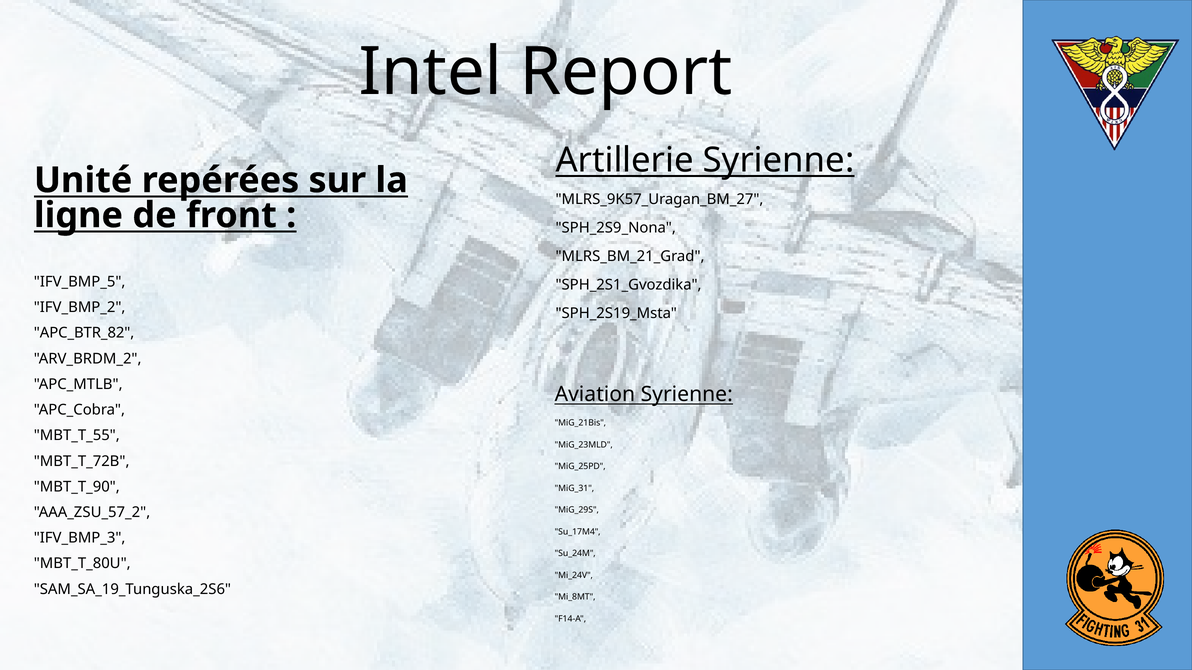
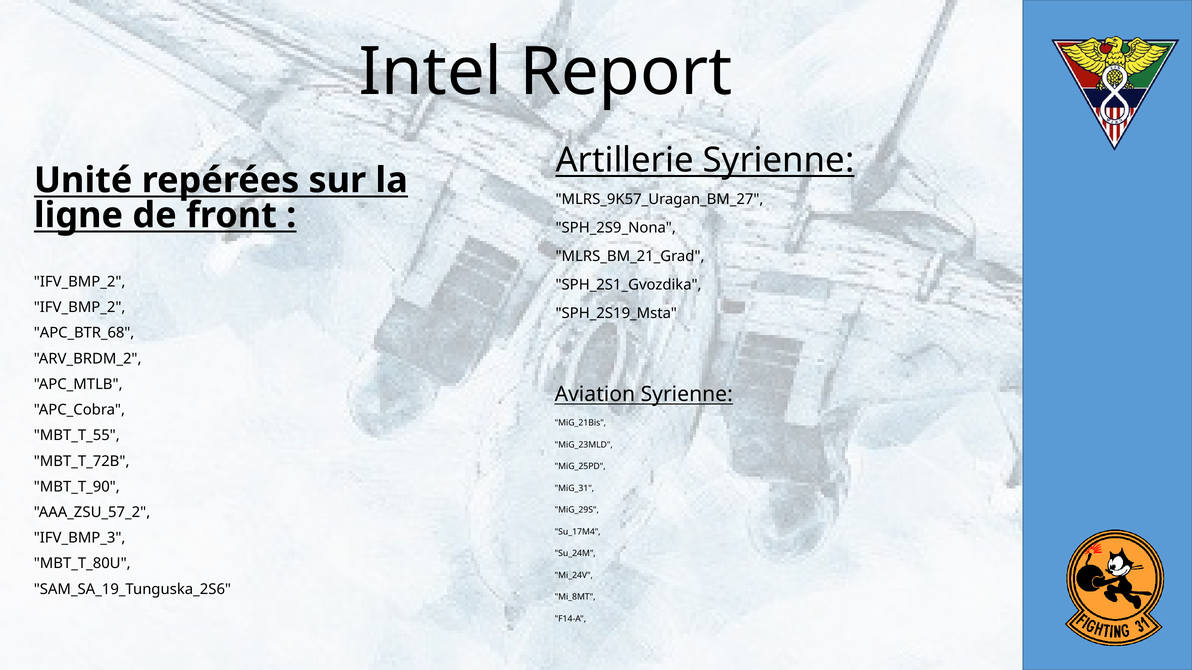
IFV_BMP_5 at (80, 282): IFV_BMP_5 -> IFV_BMP_2
APC_BTR_82: APC_BTR_82 -> APC_BTR_68
